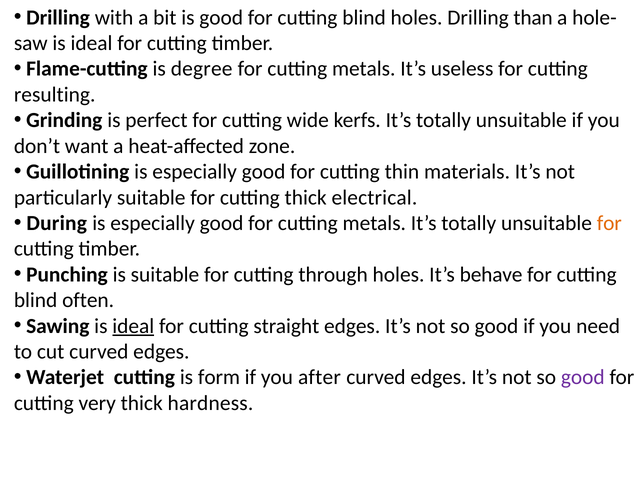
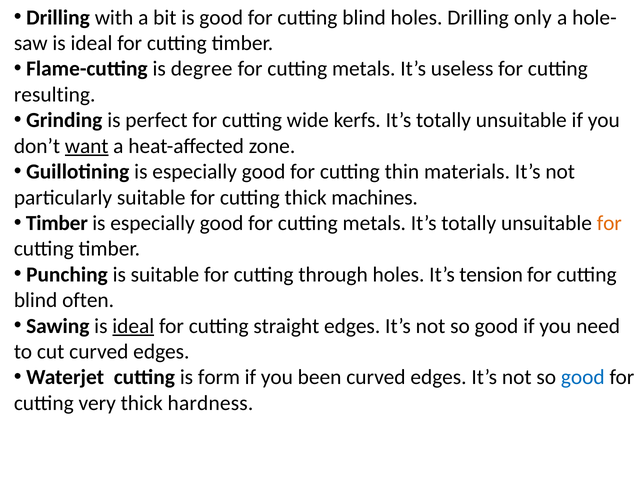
than: than -> only
want underline: none -> present
electrical: electrical -> machines
During at (57, 223): During -> Timber
behave: behave -> tension
after: after -> been
good at (583, 377) colour: purple -> blue
